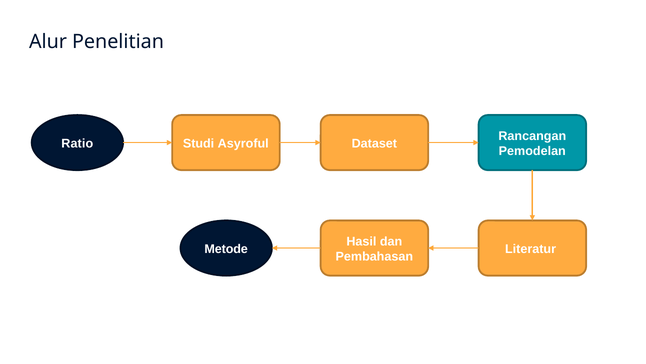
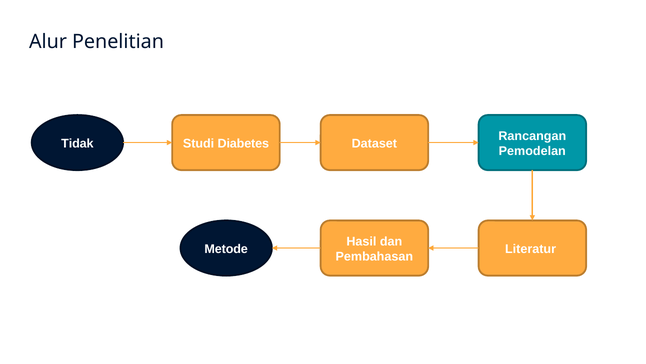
Ratio: Ratio -> Tidak
Asyroful: Asyroful -> Diabetes
